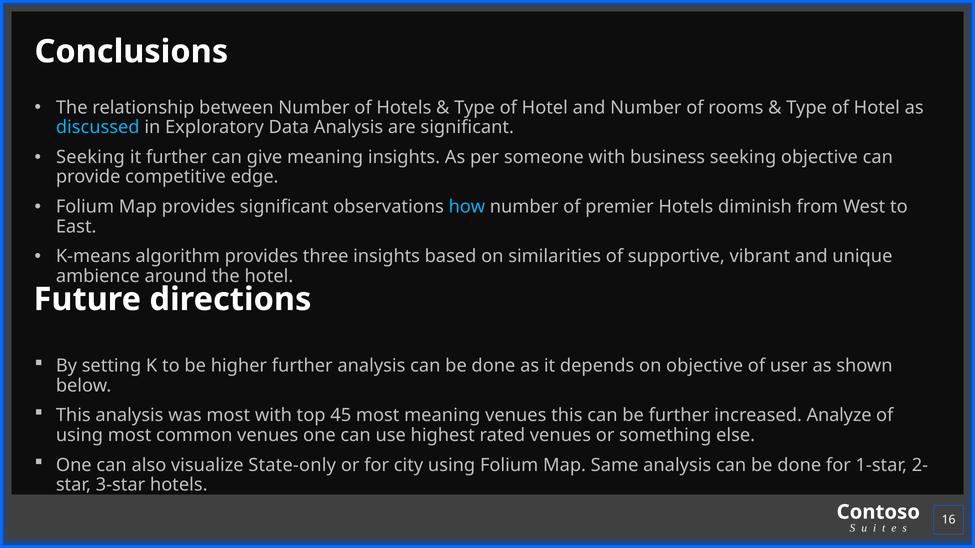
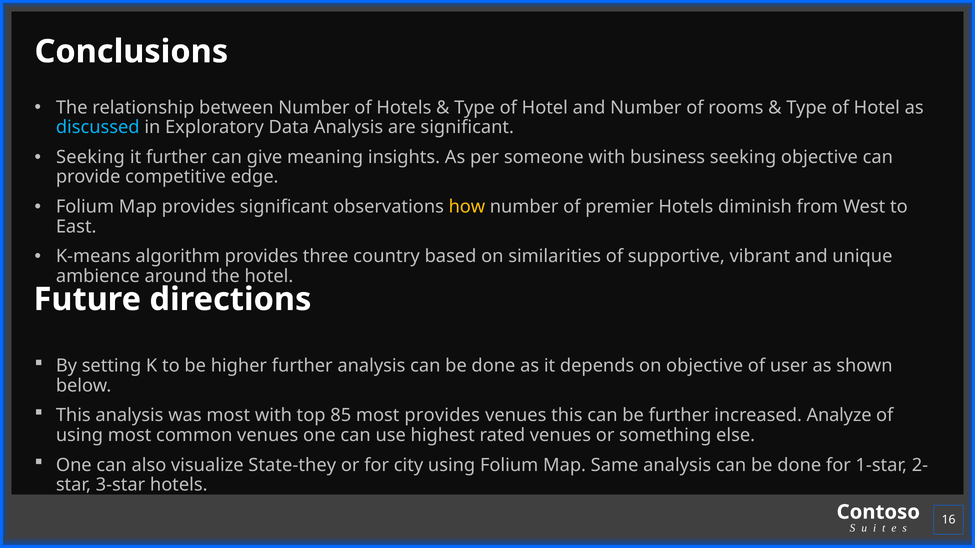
how colour: light blue -> yellow
three insights: insights -> country
45: 45 -> 85
most meaning: meaning -> provides
State-only: State-only -> State-they
